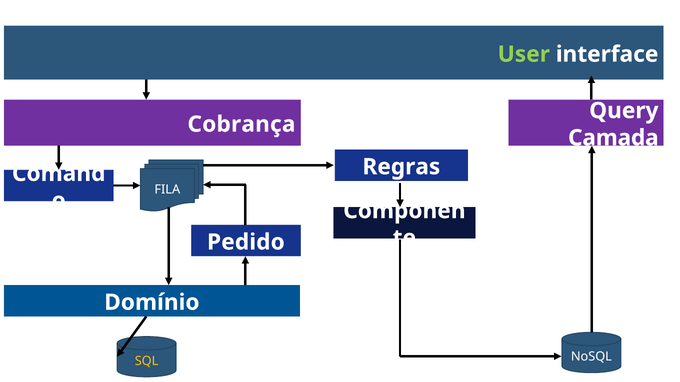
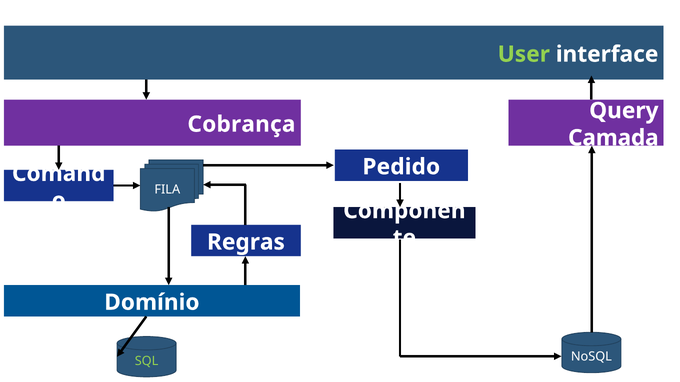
Regras: Regras -> Pedido
Pedido: Pedido -> Regras
SQL colour: yellow -> light green
